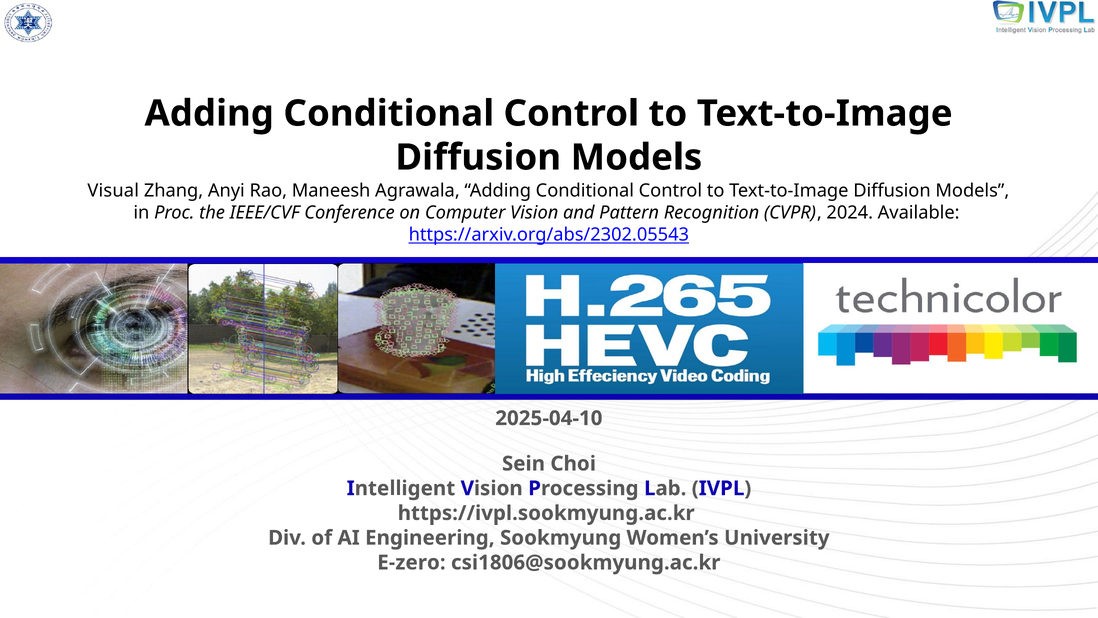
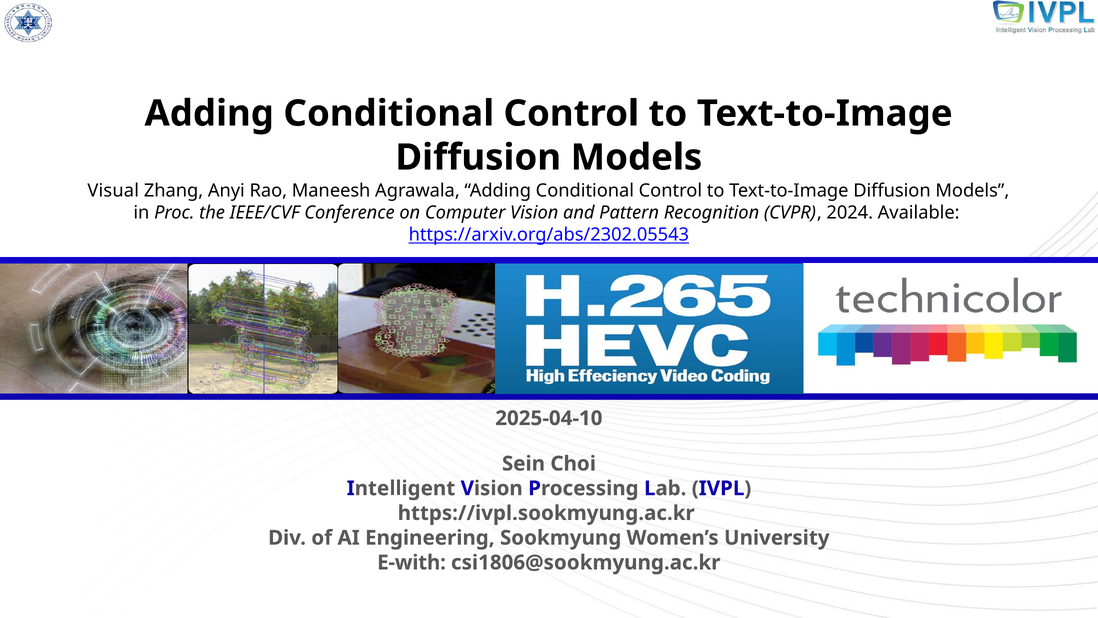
E-zero: E-zero -> E-with
